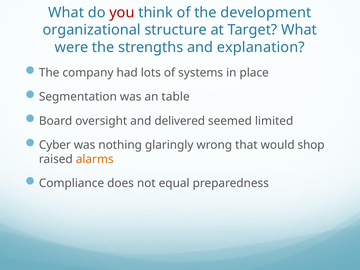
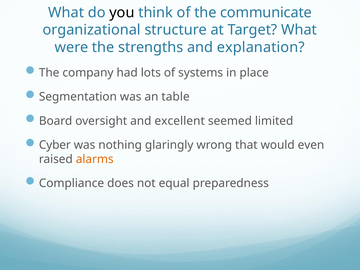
you colour: red -> black
development: development -> communicate
delivered: delivered -> excellent
shop: shop -> even
